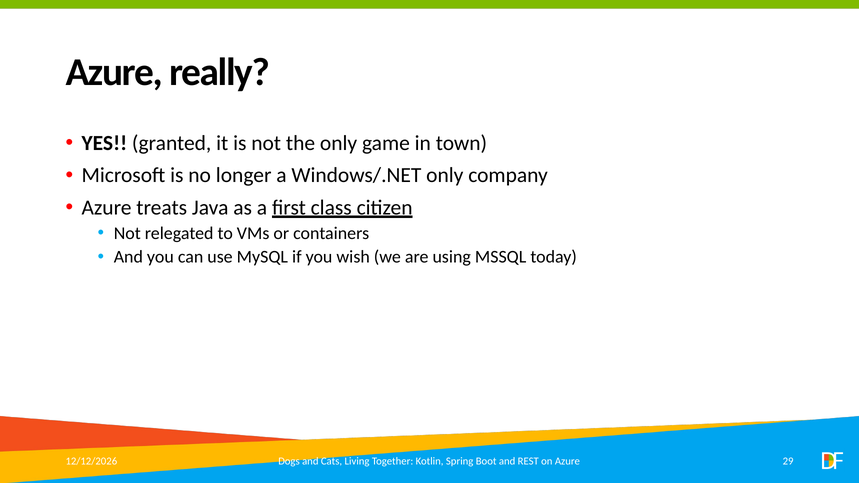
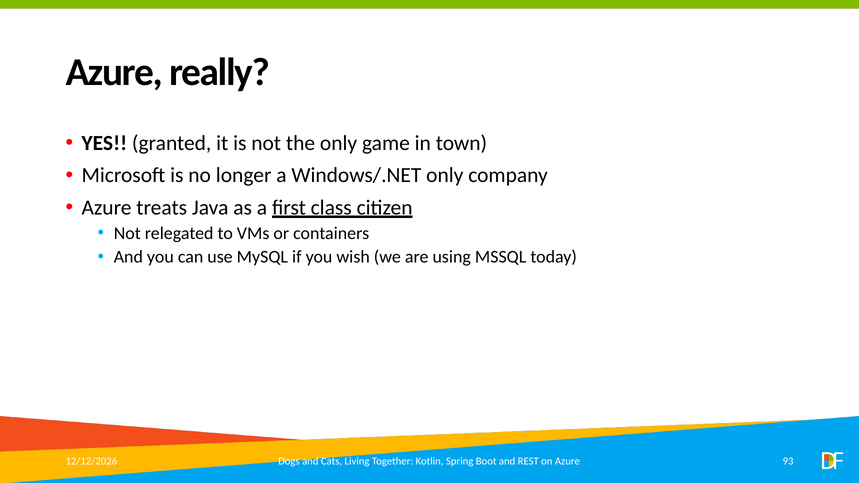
29: 29 -> 93
